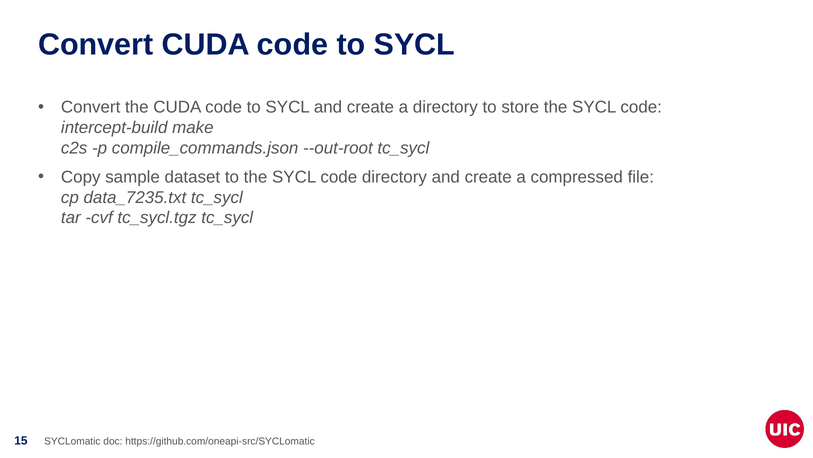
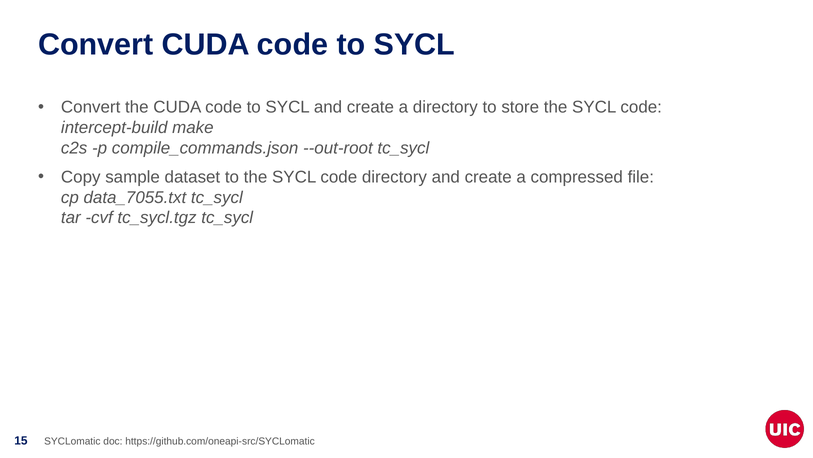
data_7235.txt: data_7235.txt -> data_7055.txt
